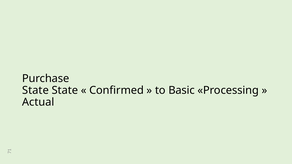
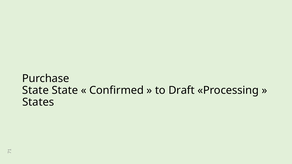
Basic: Basic -> Draft
Actual: Actual -> States
